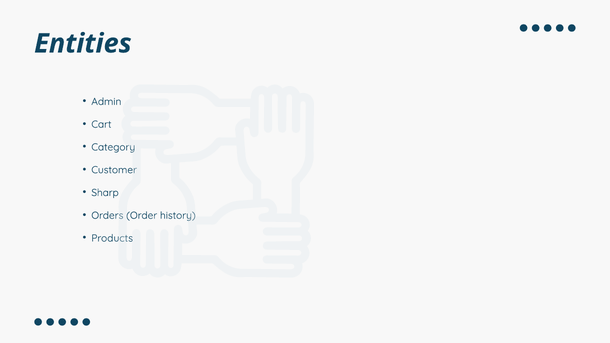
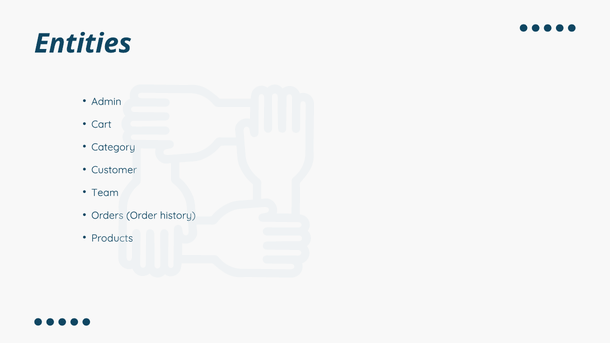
Sharp: Sharp -> Team
